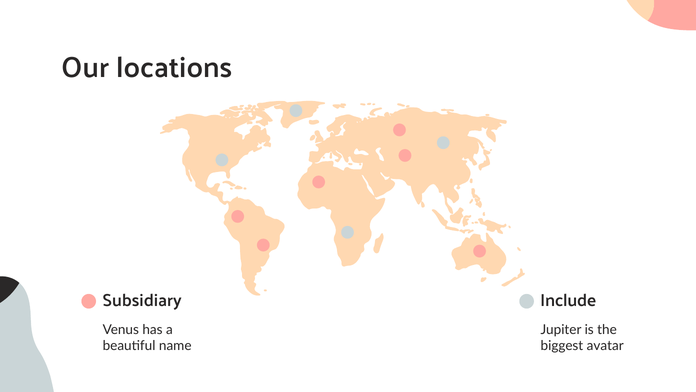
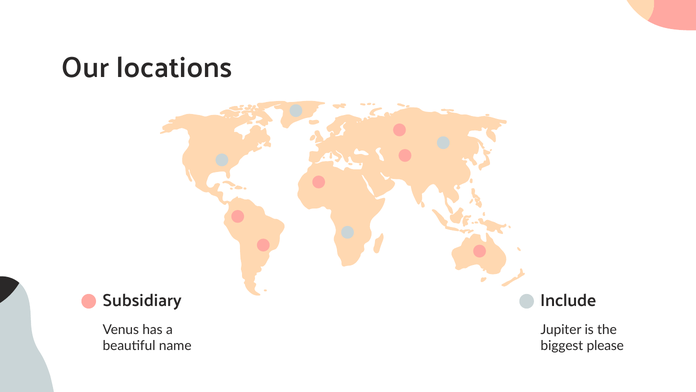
avatar: avatar -> please
